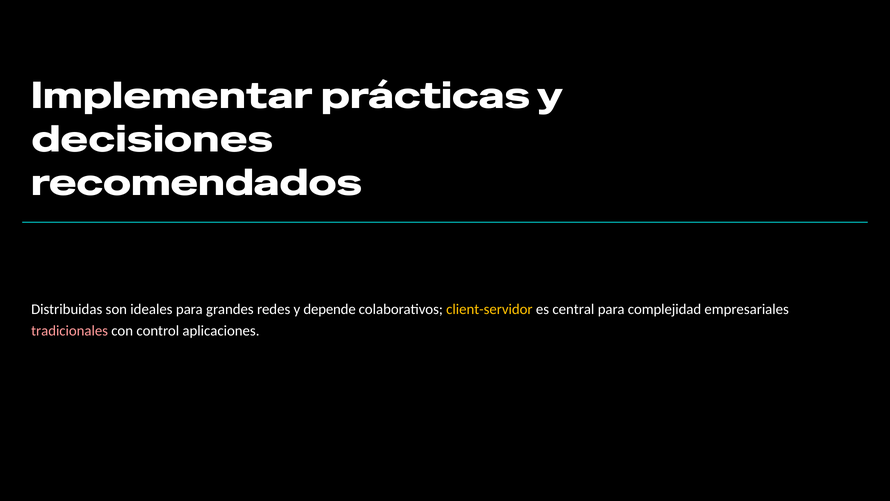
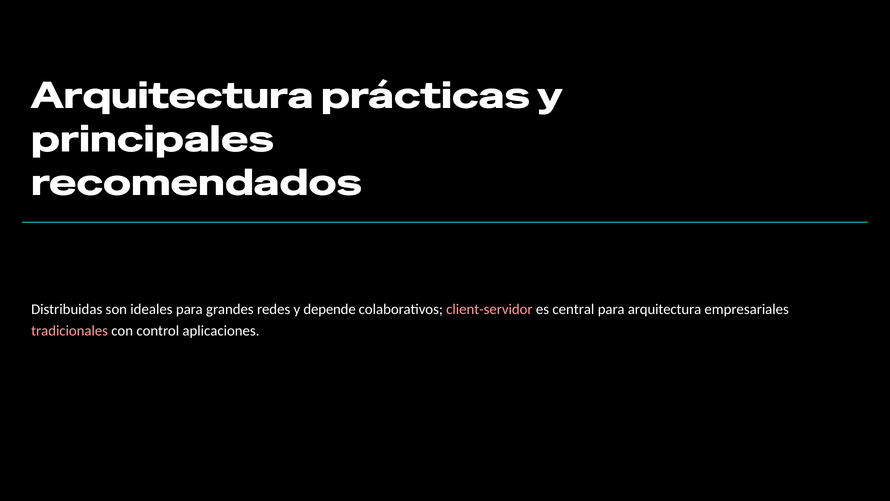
Implementar at (172, 96): Implementar -> Arquitectura
decisiones: decisiones -> principales
client-servidor colour: yellow -> pink
para complejidad: complejidad -> arquitectura
